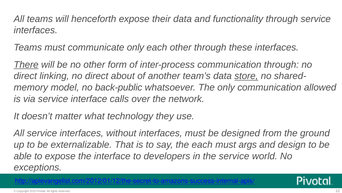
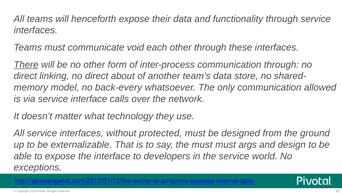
communicate only: only -> void
store underline: present -> none
back-public: back-public -> back-every
without interfaces: interfaces -> protected
the each: each -> must
